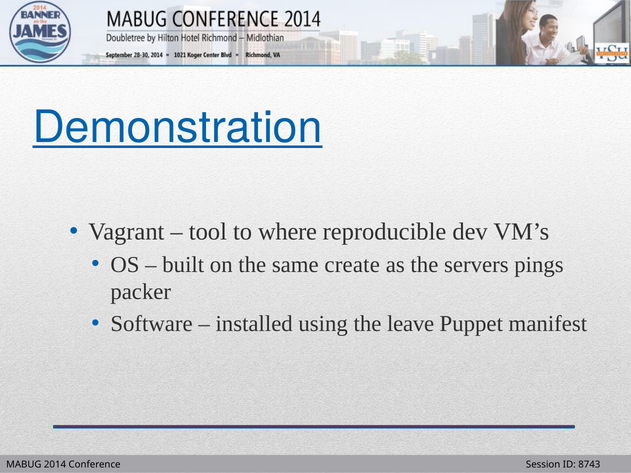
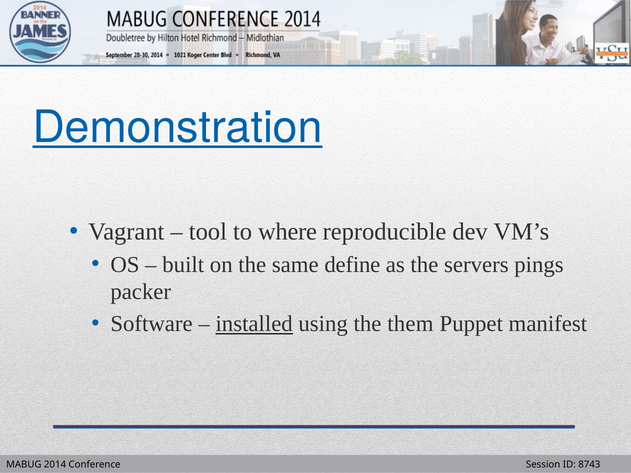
create: create -> define
installed underline: none -> present
leave: leave -> them
